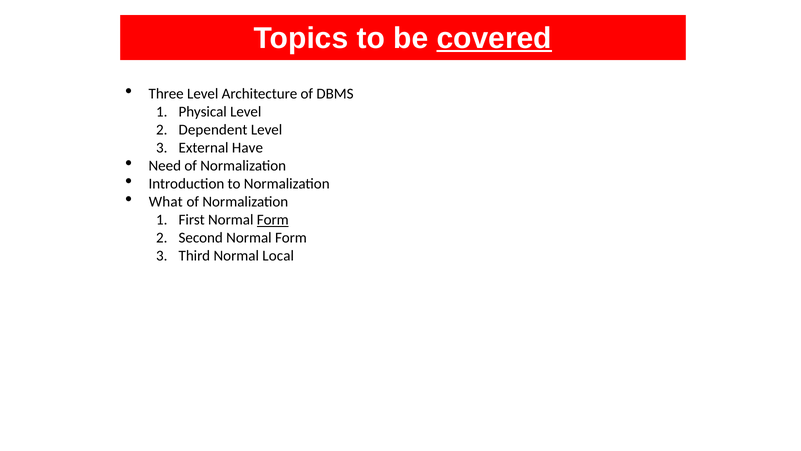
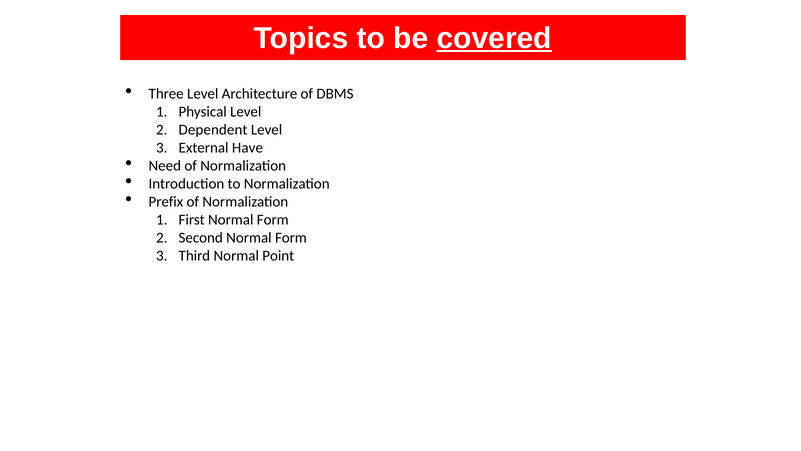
What: What -> Prefix
Form at (273, 220) underline: present -> none
Local: Local -> Point
